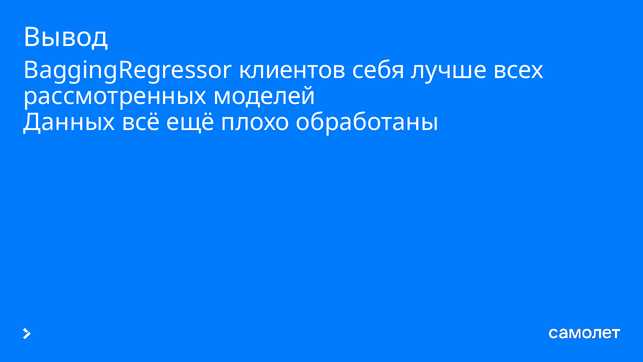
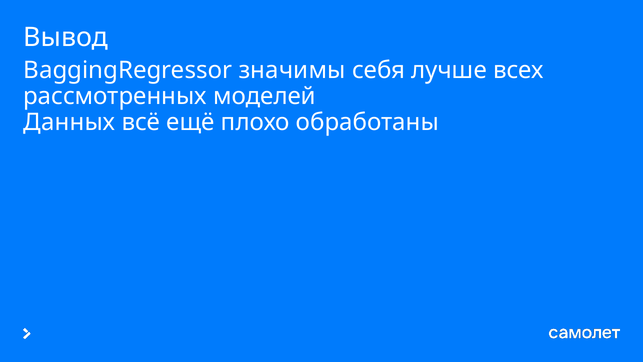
клиентов: клиентов -> значимы
